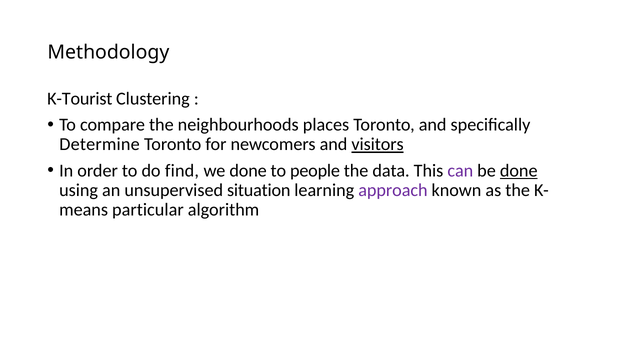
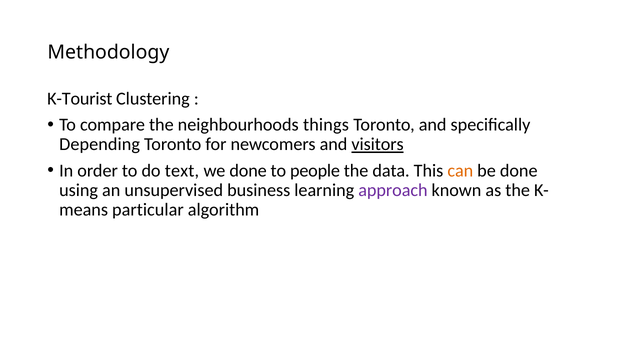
places: places -> things
Determine: Determine -> Depending
find: find -> text
can colour: purple -> orange
done at (519, 170) underline: present -> none
situation: situation -> business
